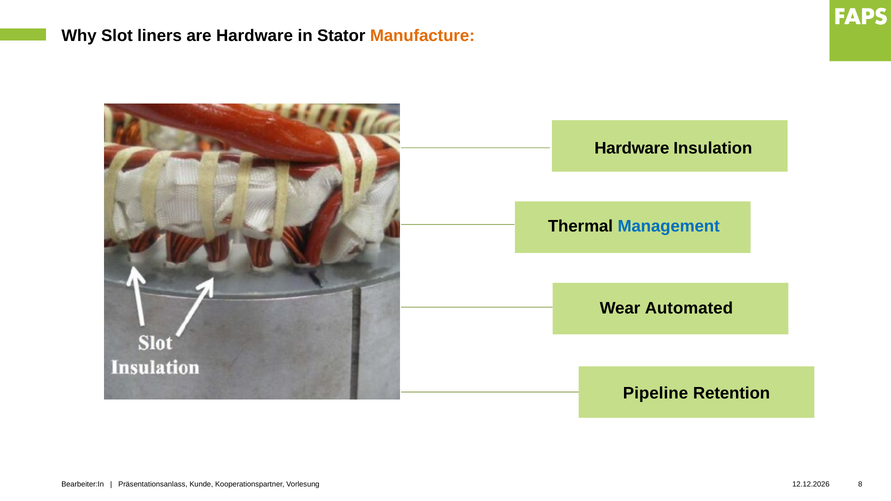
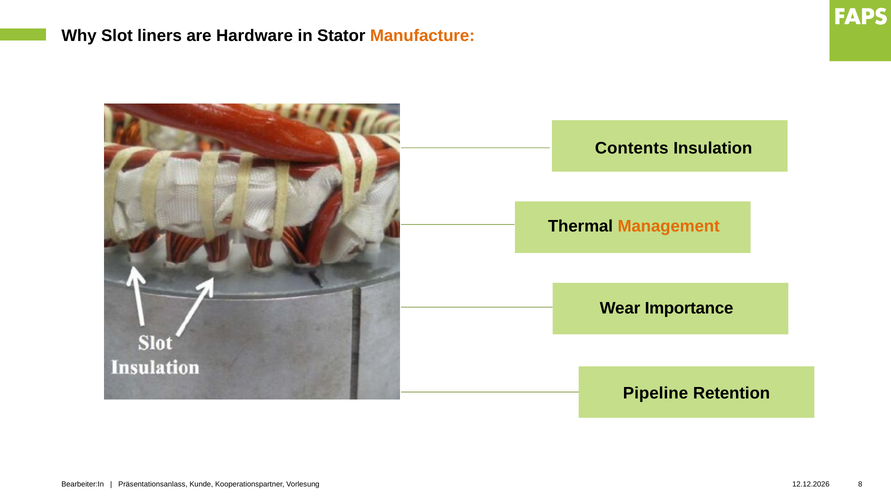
Hardware at (632, 149): Hardware -> Contents
Management colour: blue -> orange
Automated: Automated -> Importance
